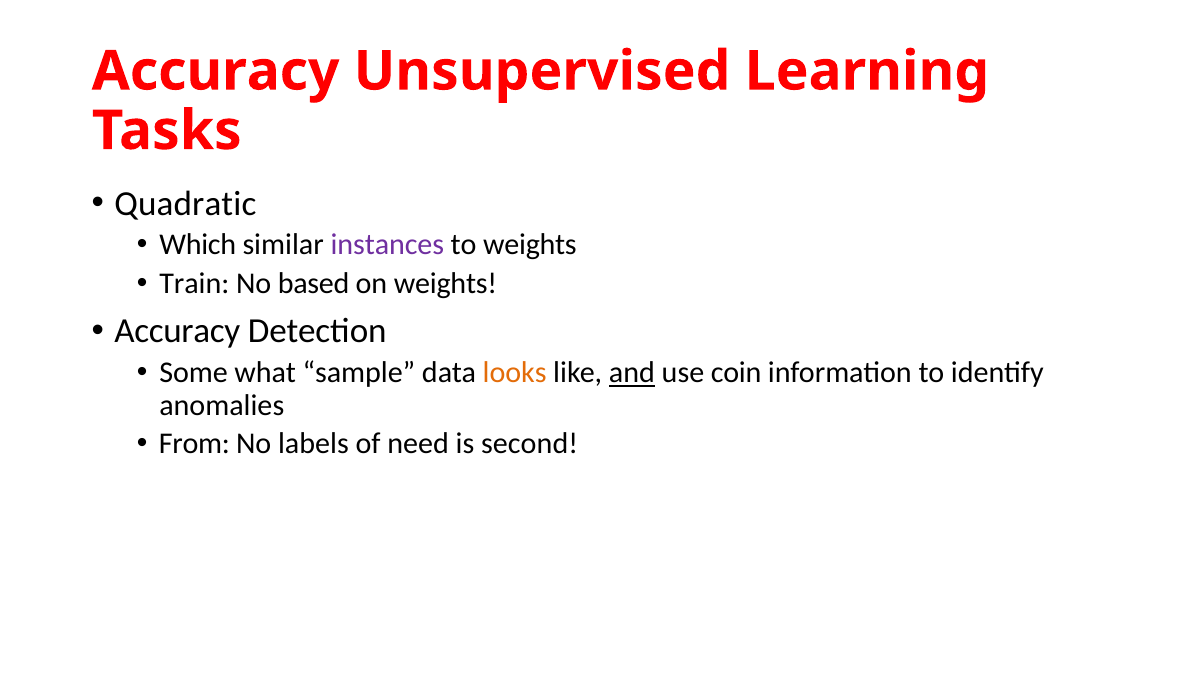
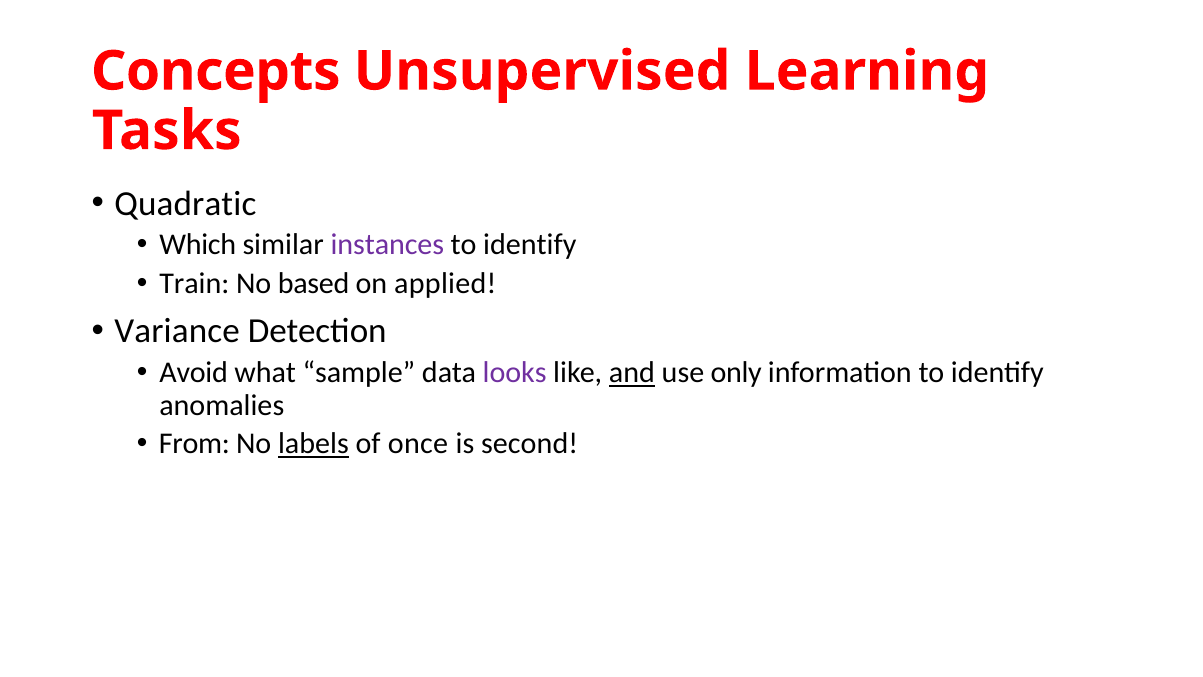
Accuracy at (216, 71): Accuracy -> Concepts
weights at (530, 245): weights -> identify
on weights: weights -> applied
Accuracy at (177, 331): Accuracy -> Variance
Some: Some -> Avoid
looks colour: orange -> purple
coin: coin -> only
labels underline: none -> present
need: need -> once
